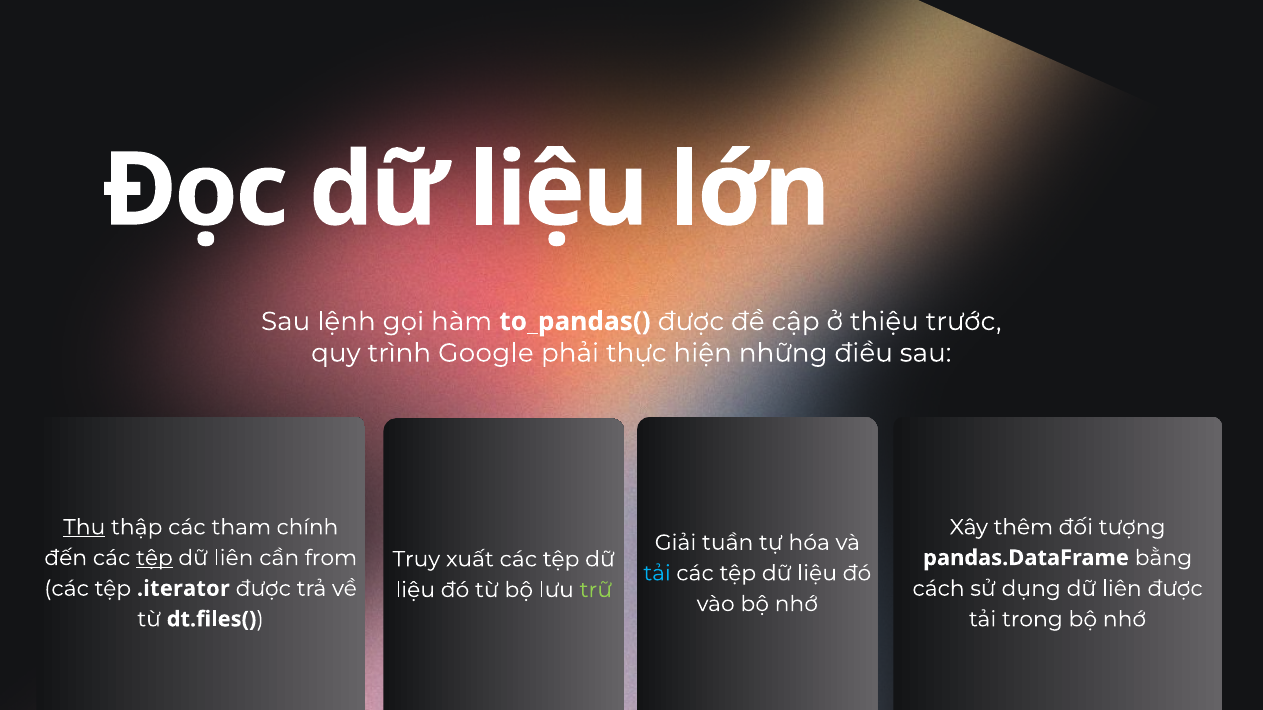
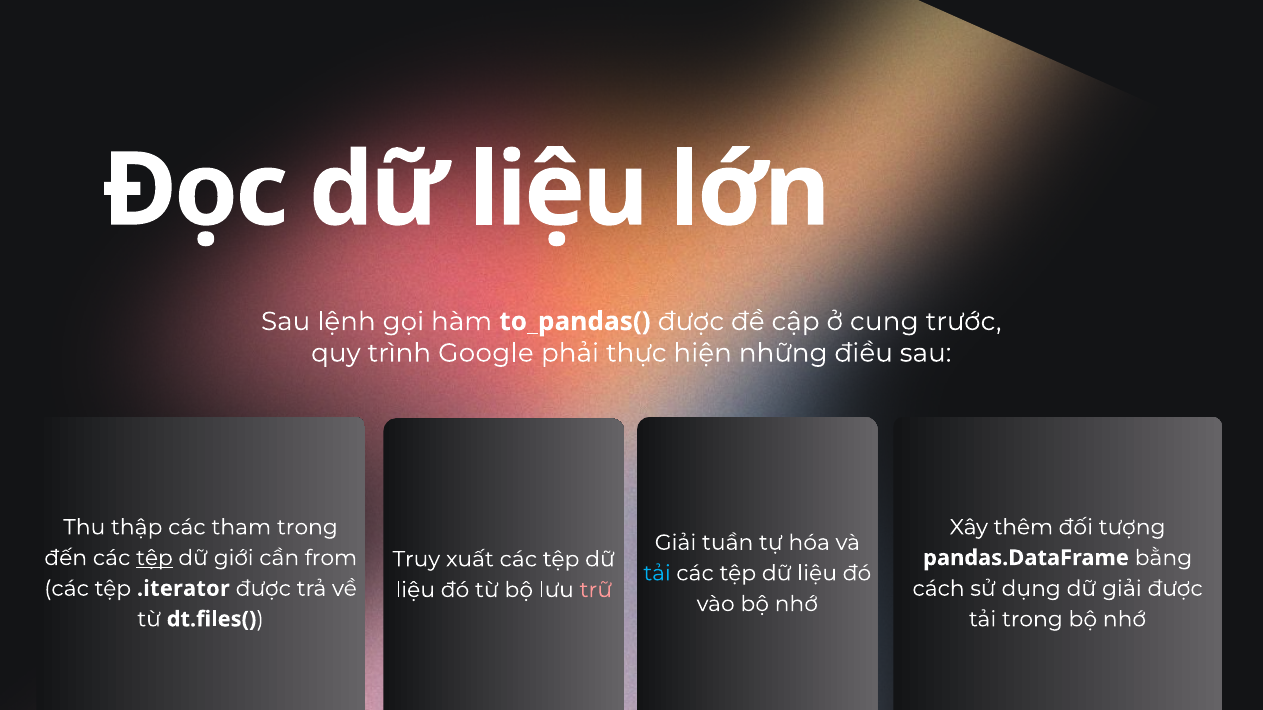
thiệu: thiệu -> cung
Thu underline: present -> none
tham chính: chính -> trong
liên at (234, 558): liên -> giới
dụng dữ liên: liên -> giải
trữ colour: light green -> pink
